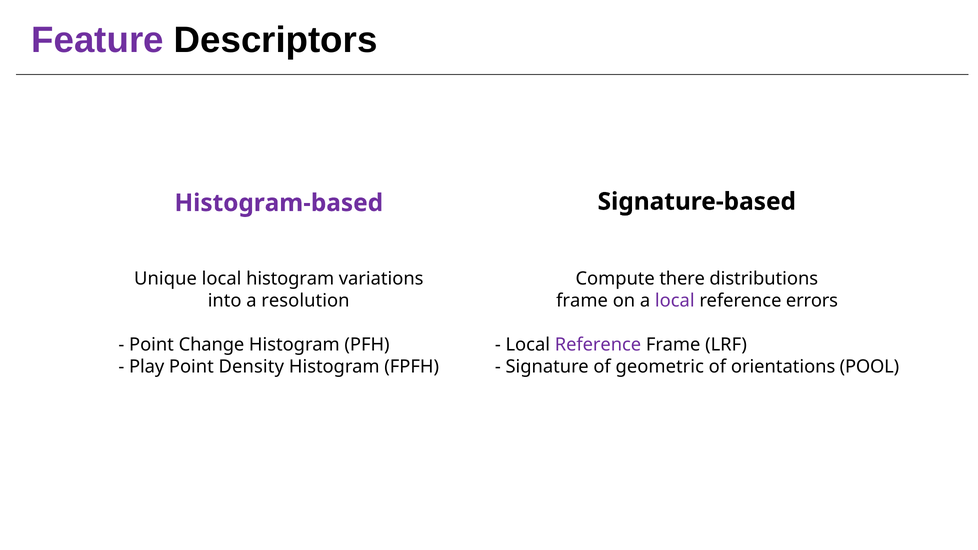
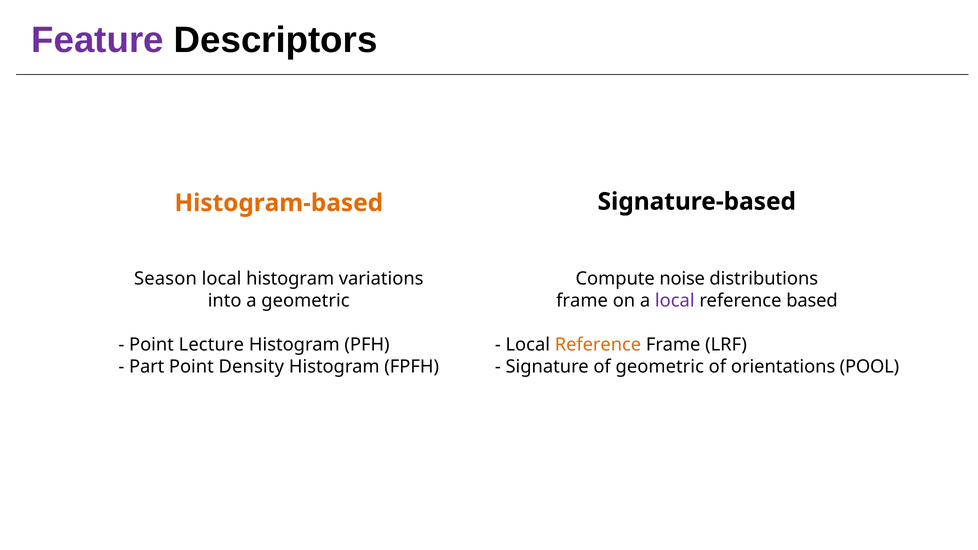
Histogram-based colour: purple -> orange
Unique: Unique -> Season
there: there -> noise
a resolution: resolution -> geometric
errors: errors -> based
Change: Change -> Lecture
Reference at (598, 345) colour: purple -> orange
Play: Play -> Part
